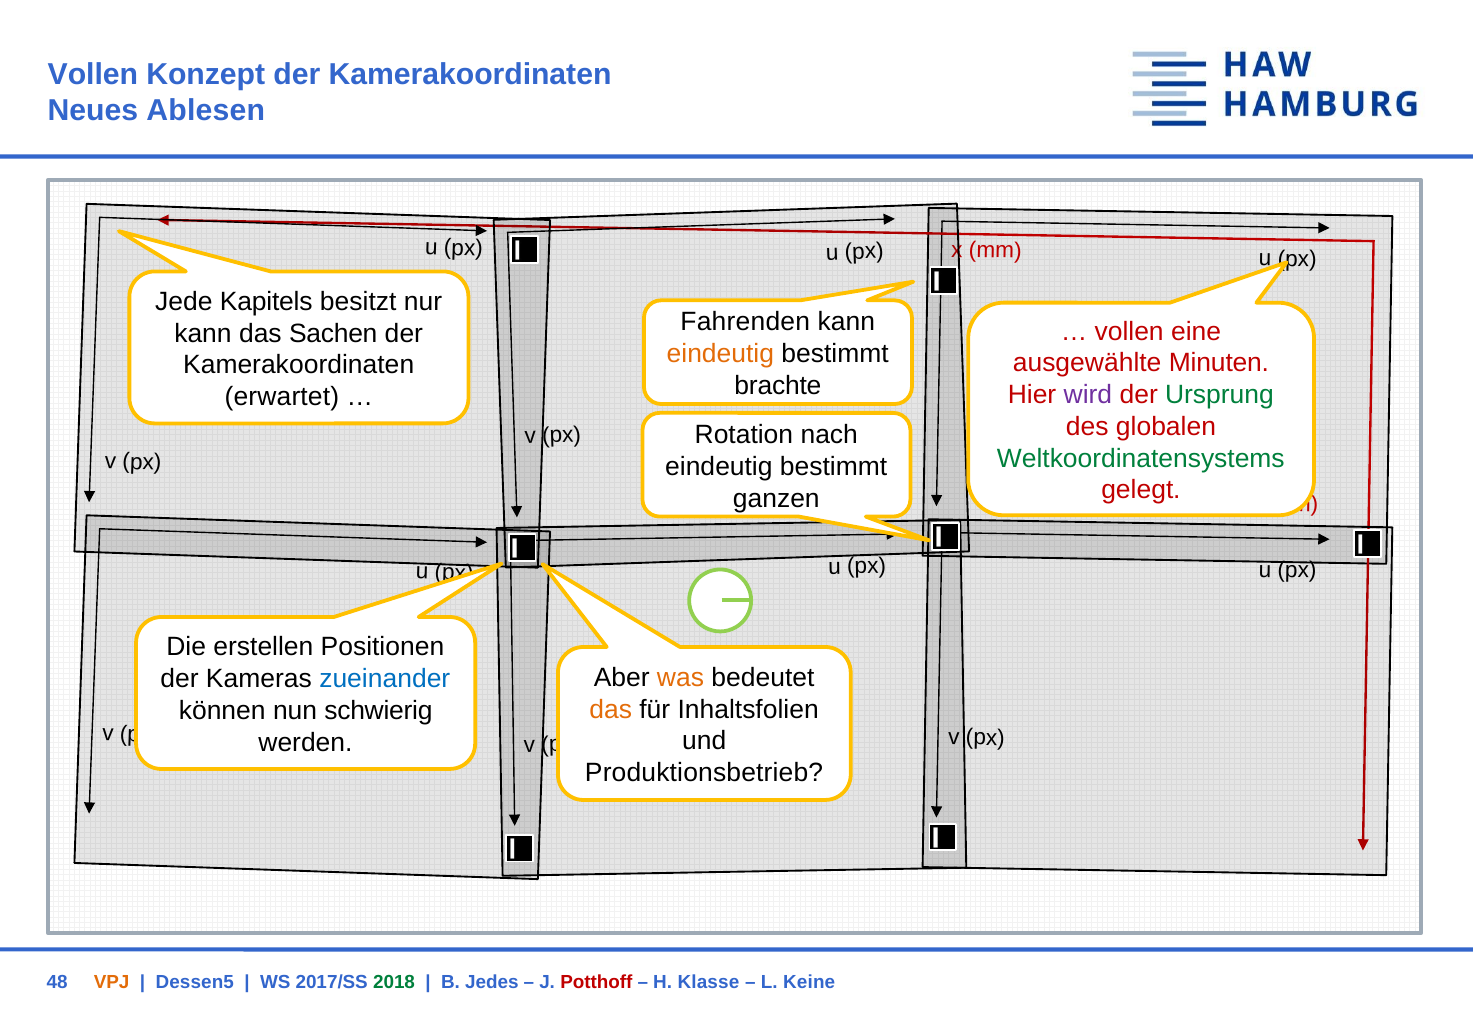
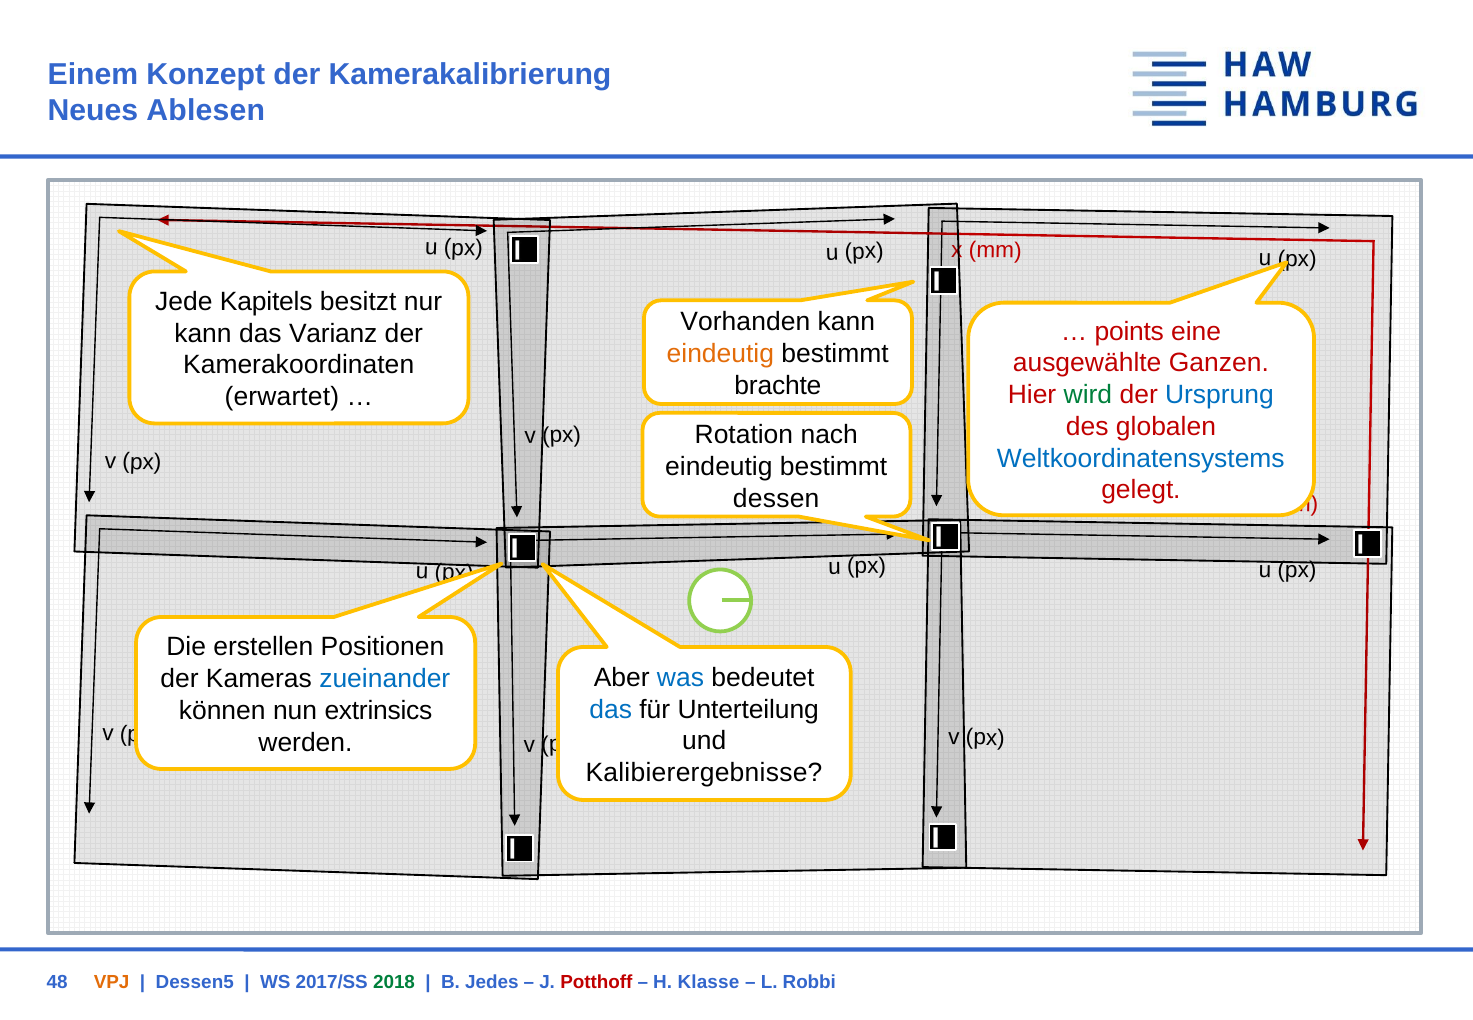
Vollen at (93, 74): Vollen -> Einem
Konzept der Kamerakoordinaten: Kamerakoordinaten -> Kamerakalibrierung
Fahrenden: Fahrenden -> Vorhanden
vollen at (1129, 331): vollen -> points
Sachen: Sachen -> Varianz
Minuten: Minuten -> Ganzen
wird colour: purple -> green
Ursprung colour: green -> blue
Weltkoordinatensystems colour: green -> blue
ganzen: ganzen -> dessen
was colour: orange -> blue
das at (611, 709) colour: orange -> blue
Inhaltsfolien: Inhaltsfolien -> Unterteilung
schwierig: schwierig -> extrinsics
Produktionsbetrieb: Produktionsbetrieb -> Kalibierergebnisse
Keine: Keine -> Robbi
